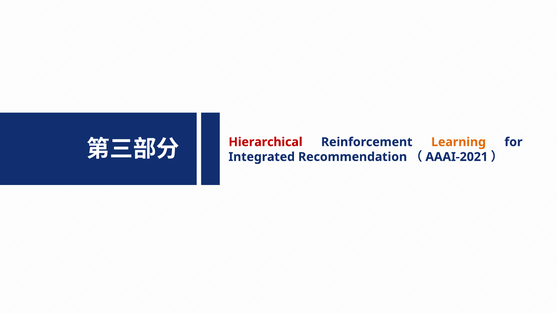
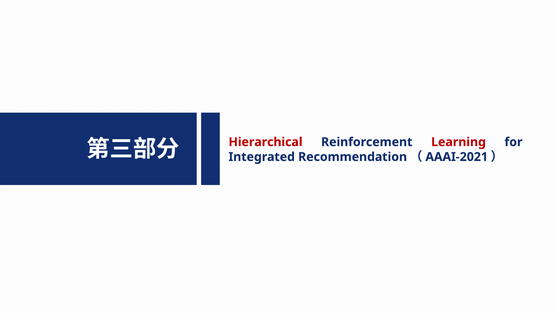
Learning colour: orange -> red
